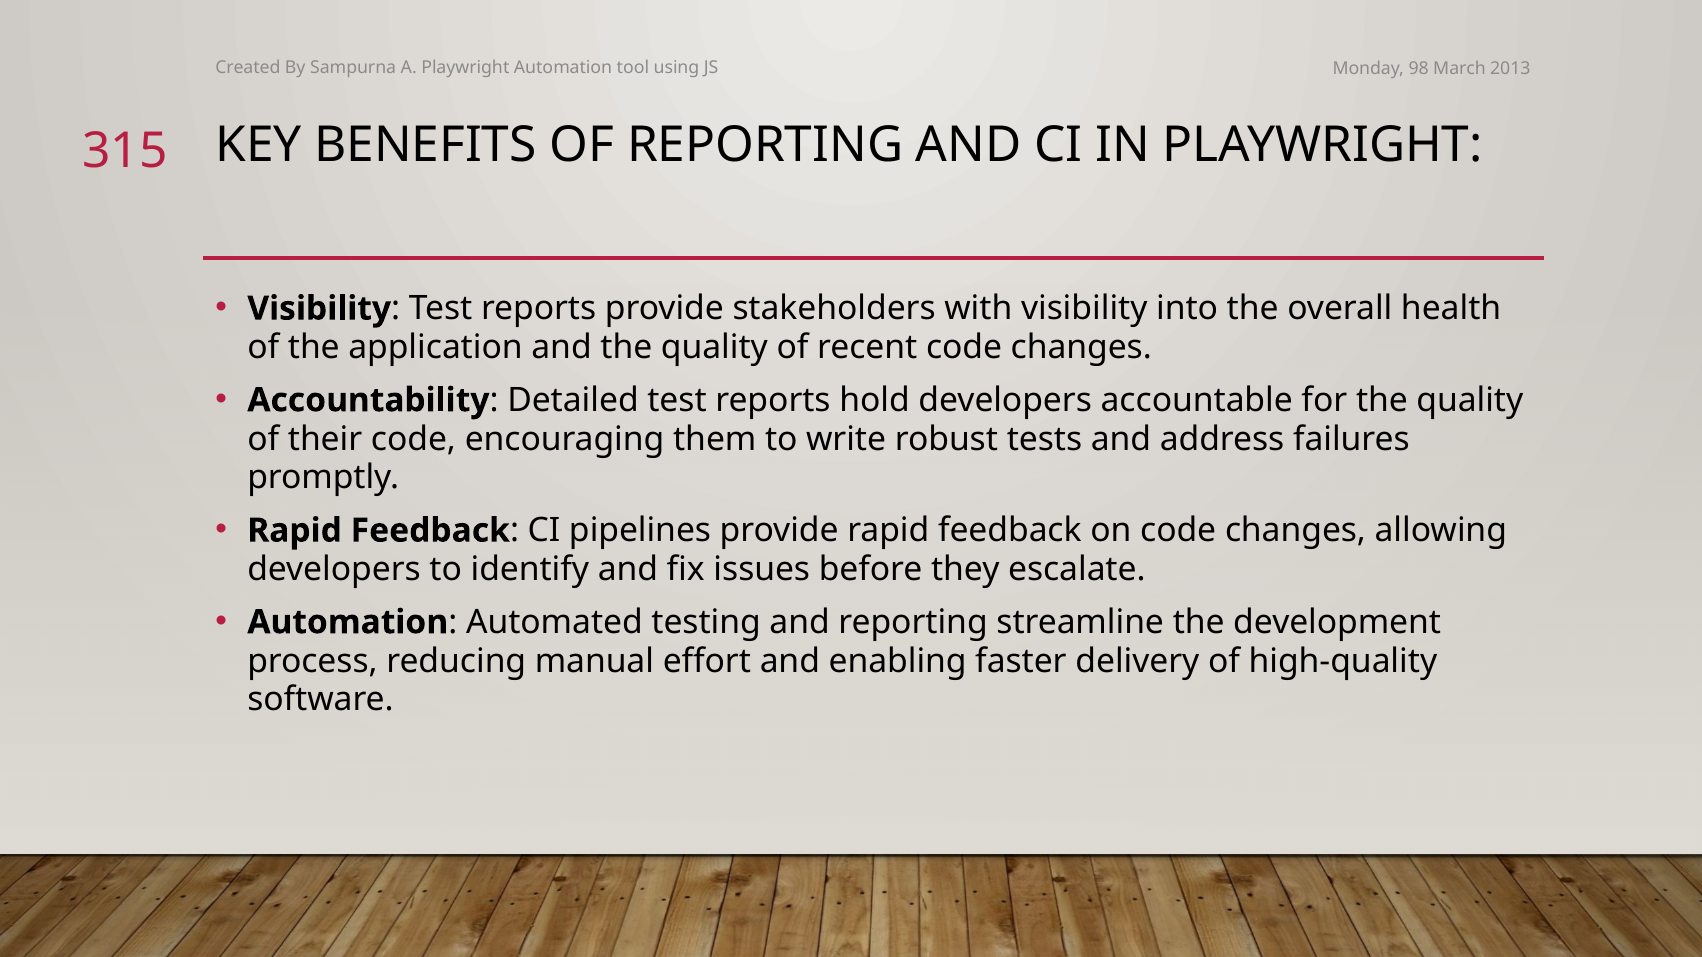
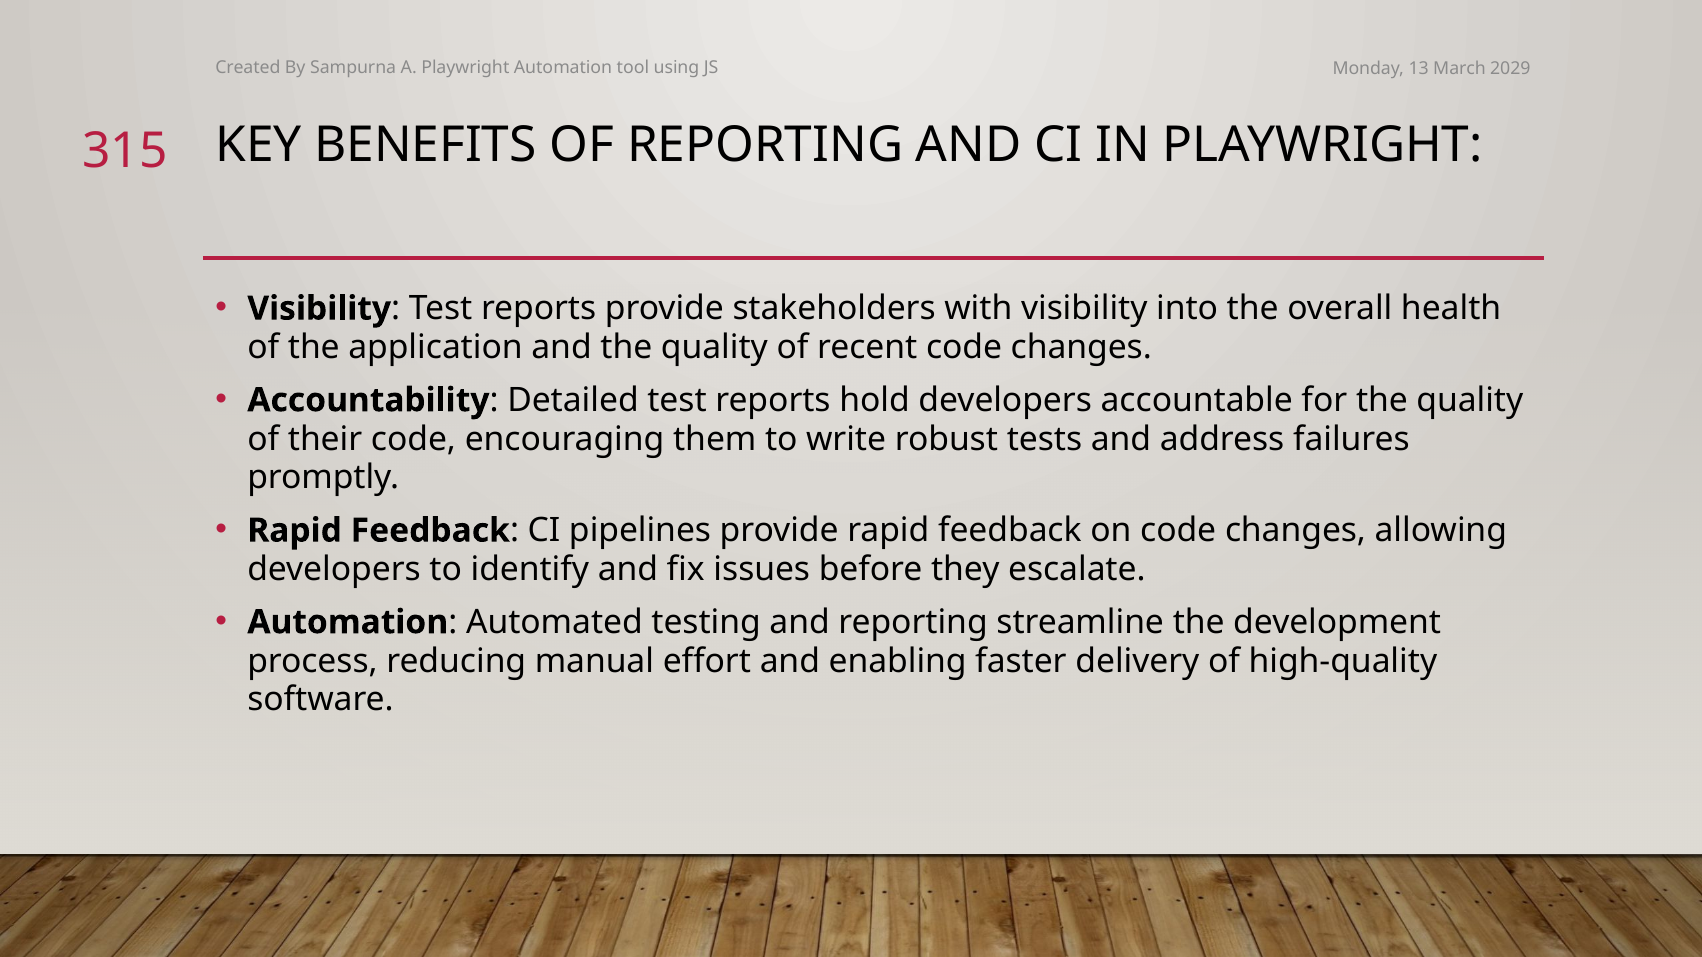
98: 98 -> 13
2013: 2013 -> 2029
